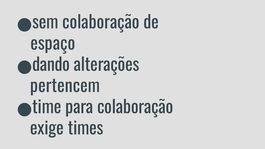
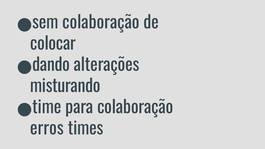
espaço: espaço -> colocar
pertencem: pertencem -> misturando
exige: exige -> erros
